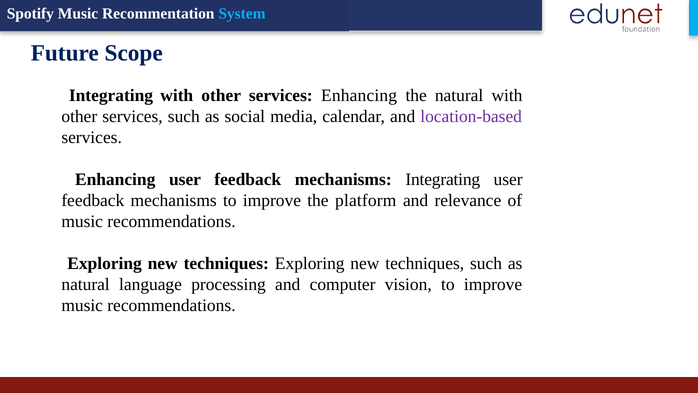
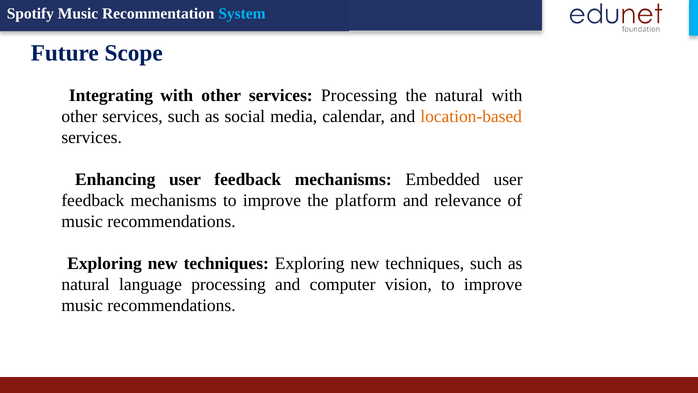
other services Enhancing: Enhancing -> Processing
location-based colour: purple -> orange
mechanisms Integrating: Integrating -> Embedded
